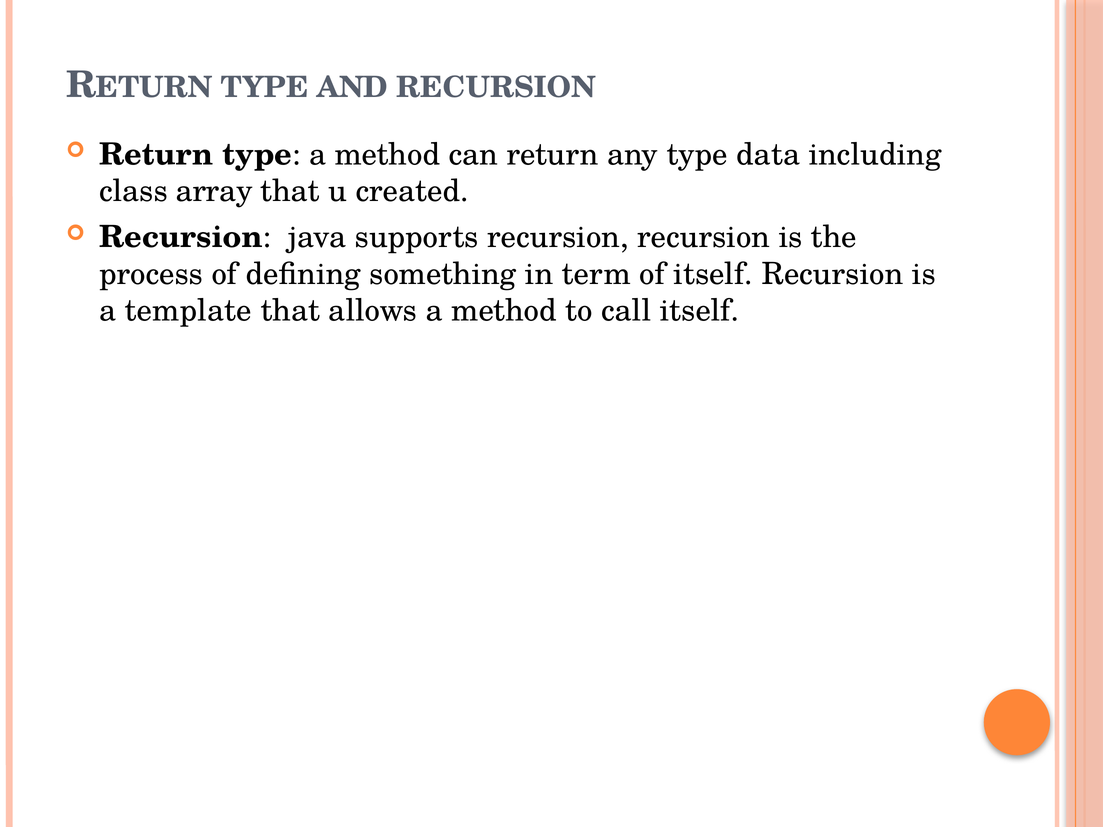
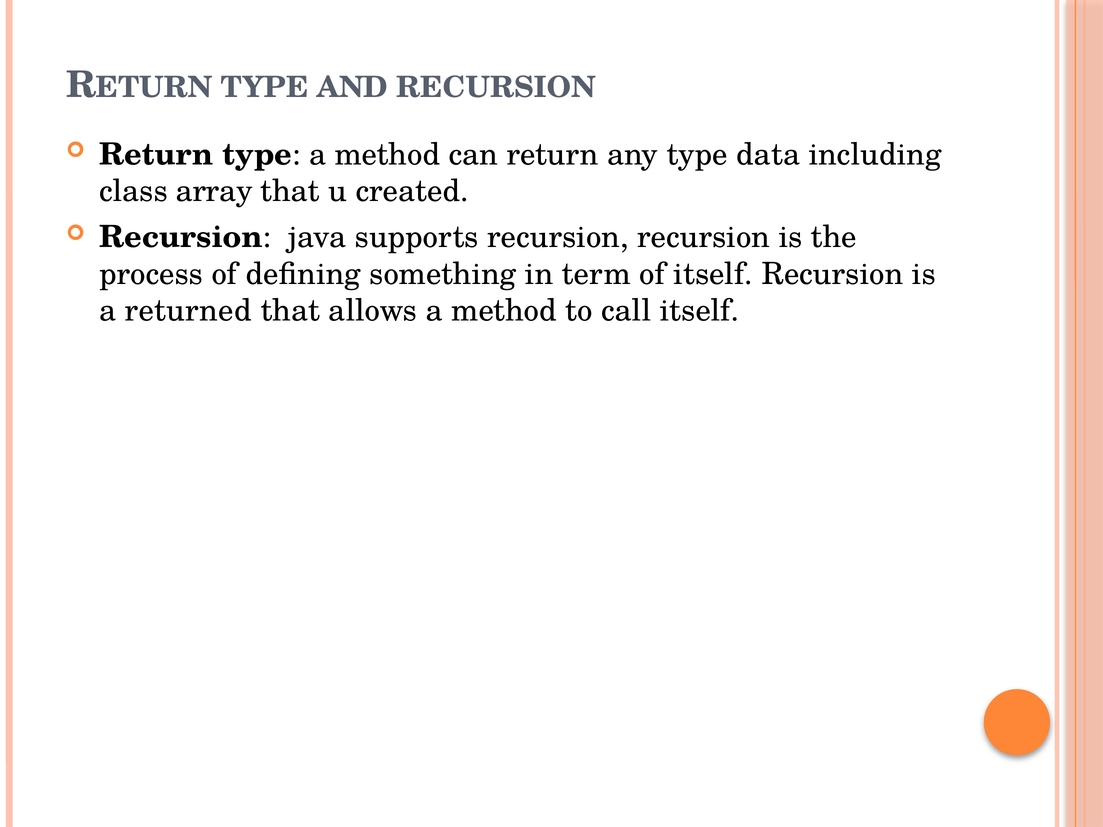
template: template -> returned
